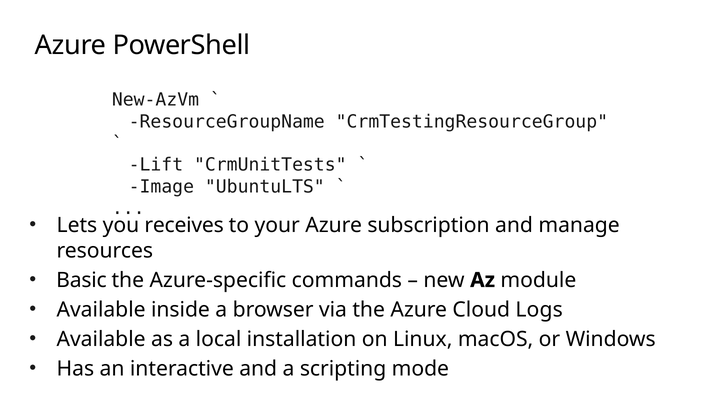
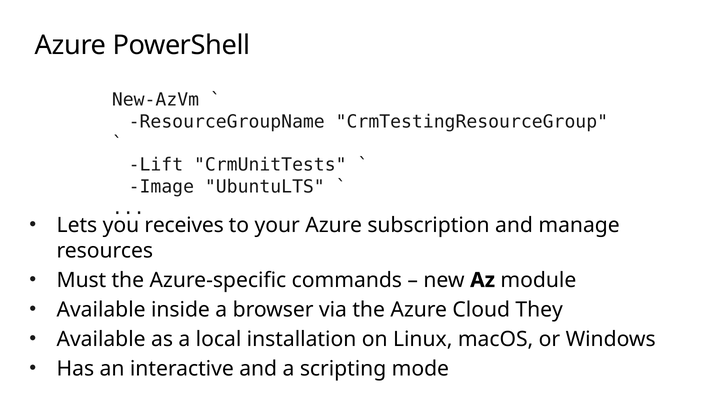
Basic: Basic -> Must
Logs: Logs -> They
